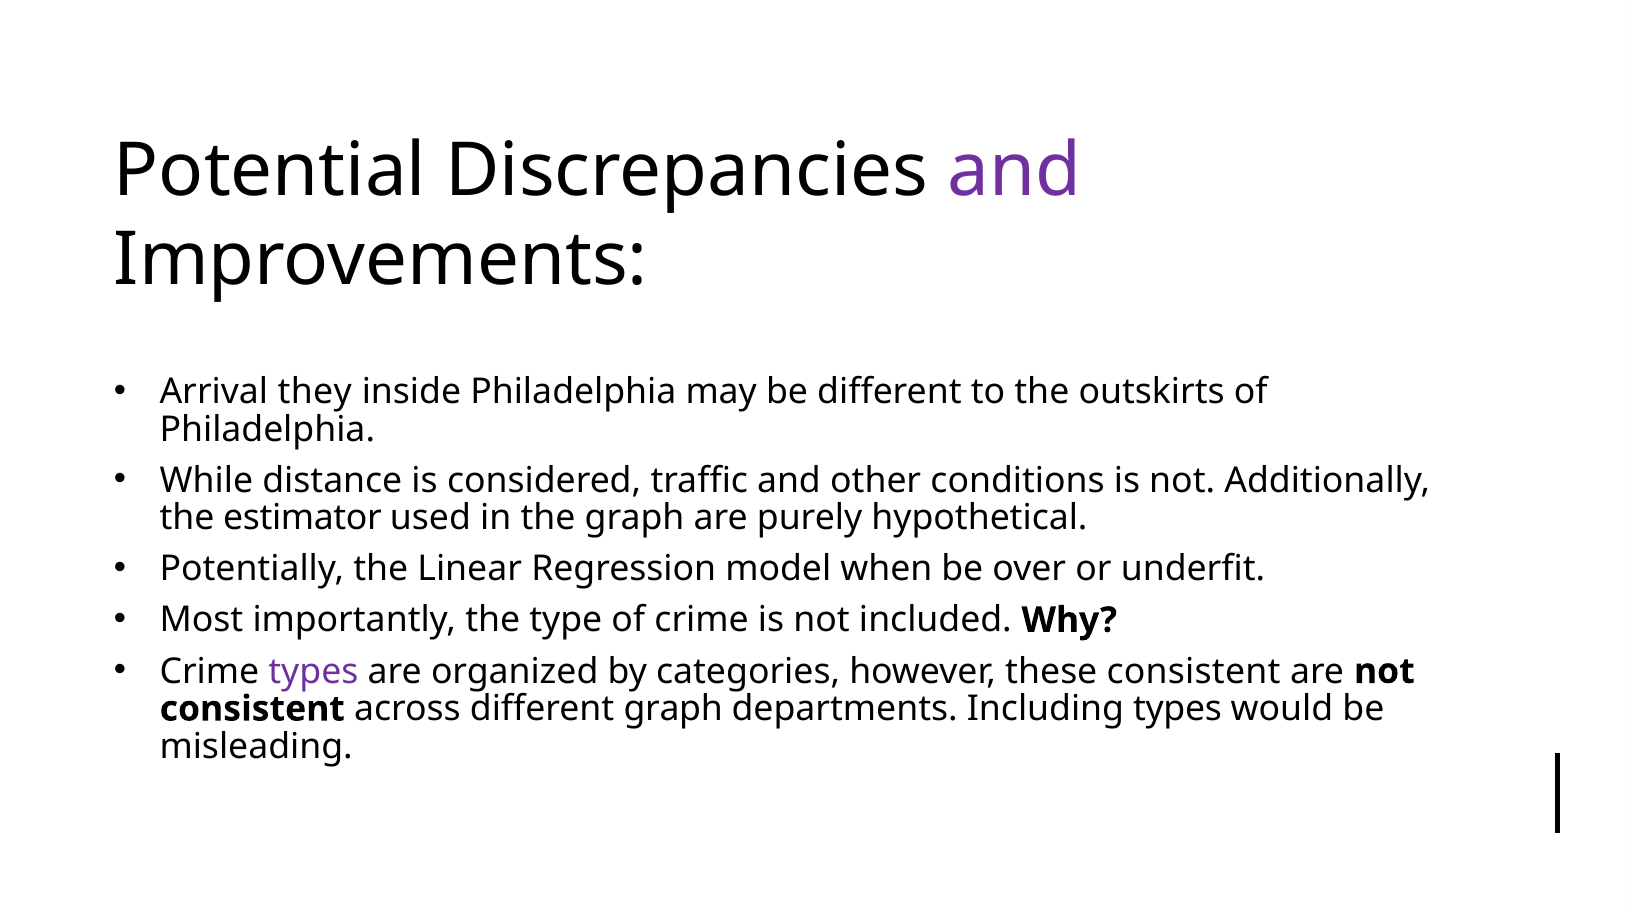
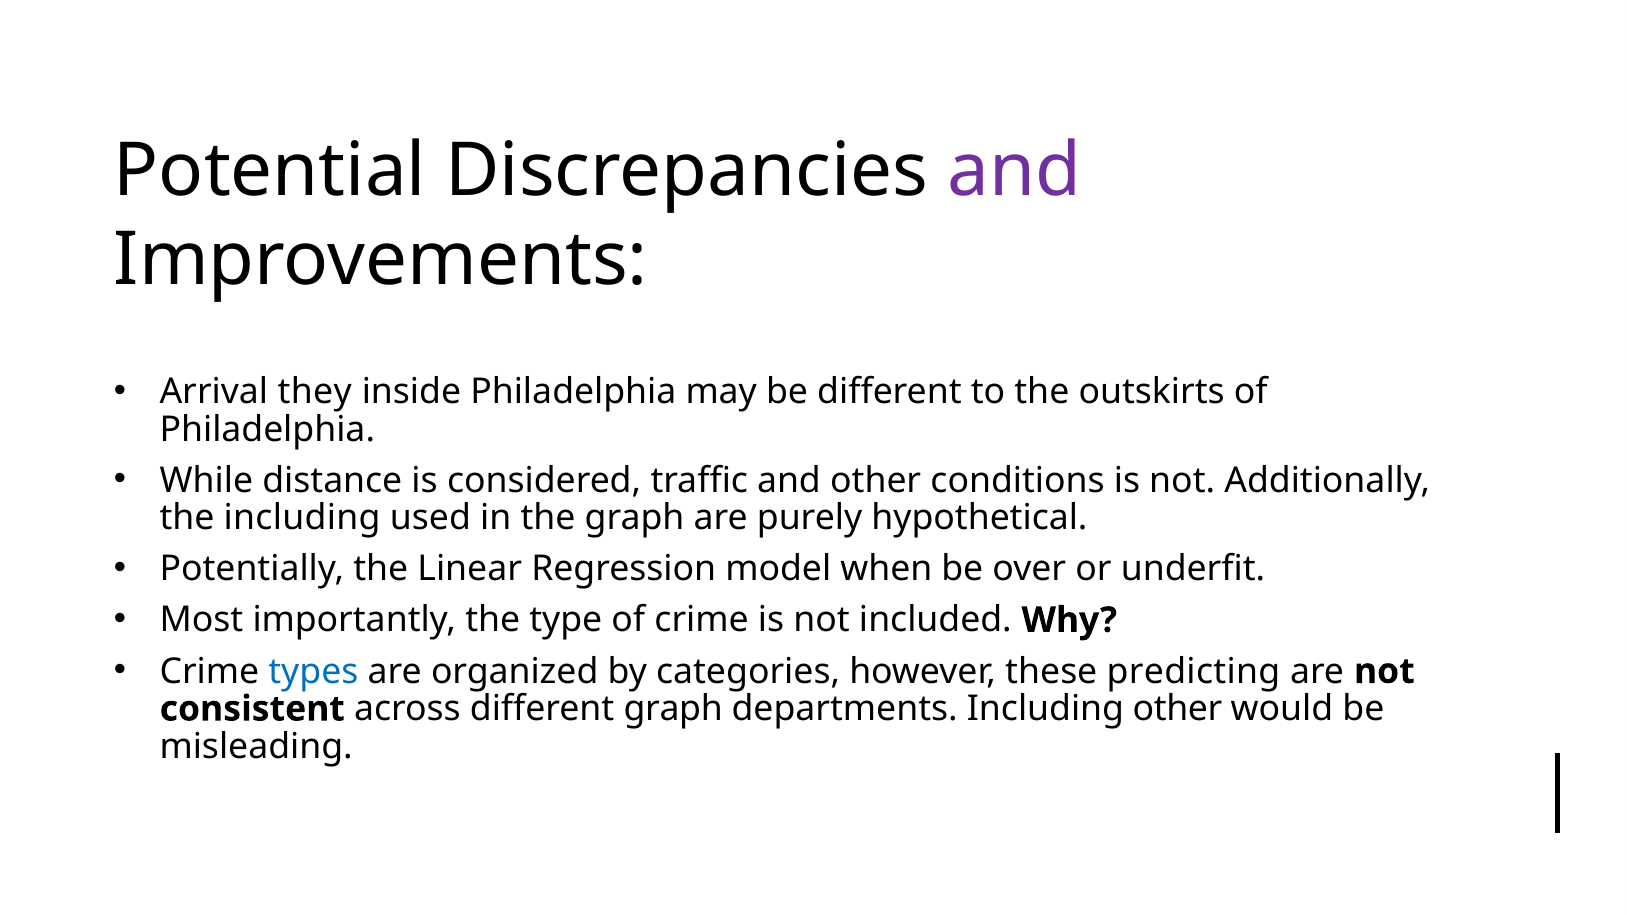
the estimator: estimator -> including
types at (313, 671) colour: purple -> blue
these consistent: consistent -> predicting
Including types: types -> other
